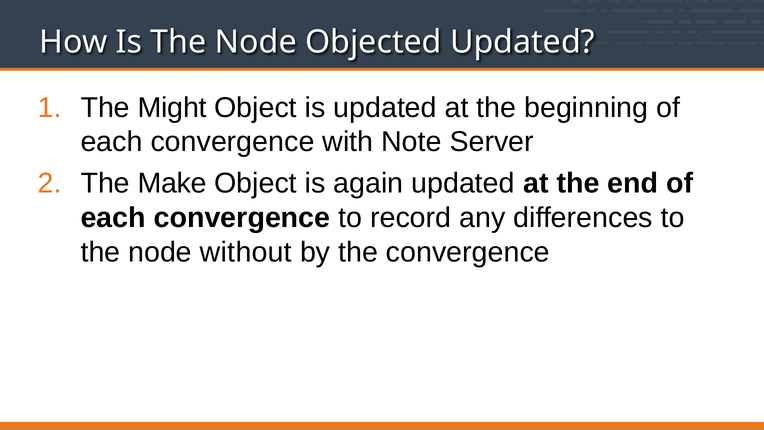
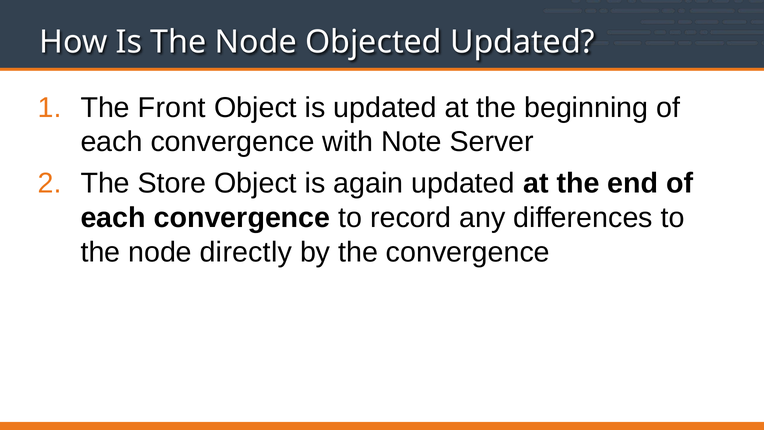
Might: Might -> Front
Make: Make -> Store
without: without -> directly
